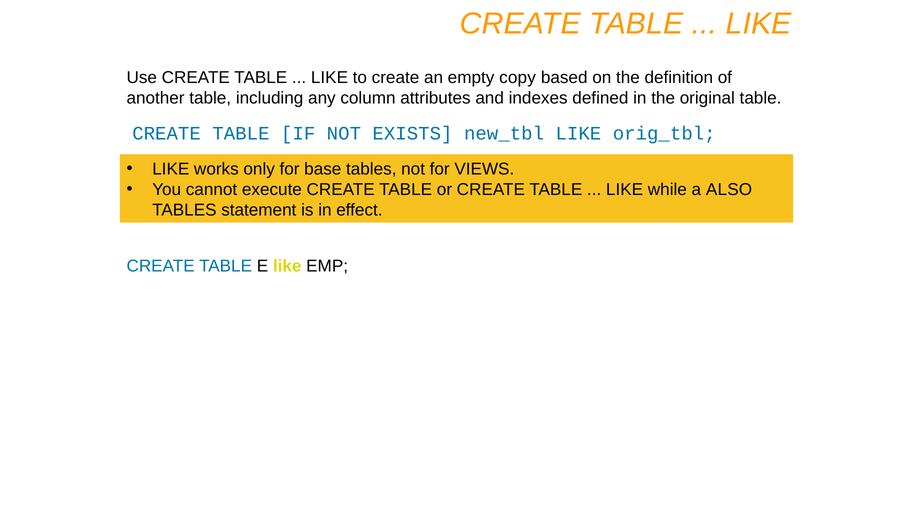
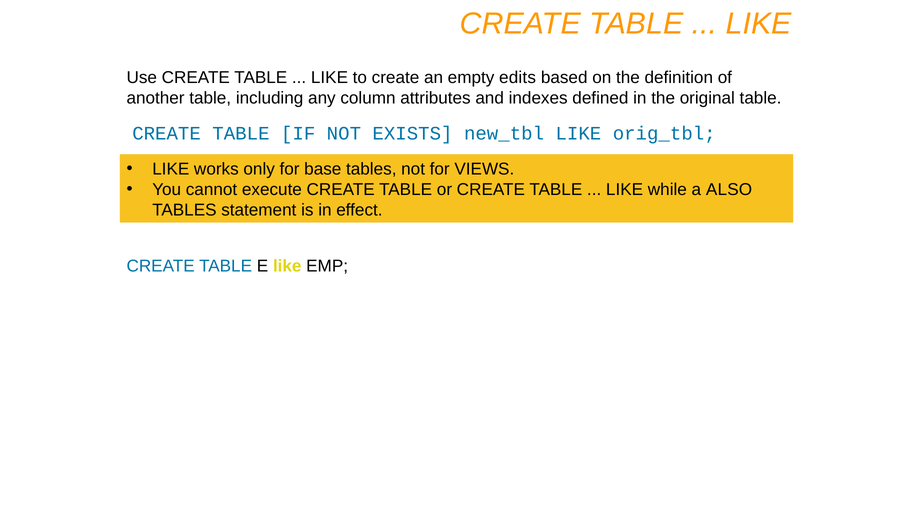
copy: copy -> edits
